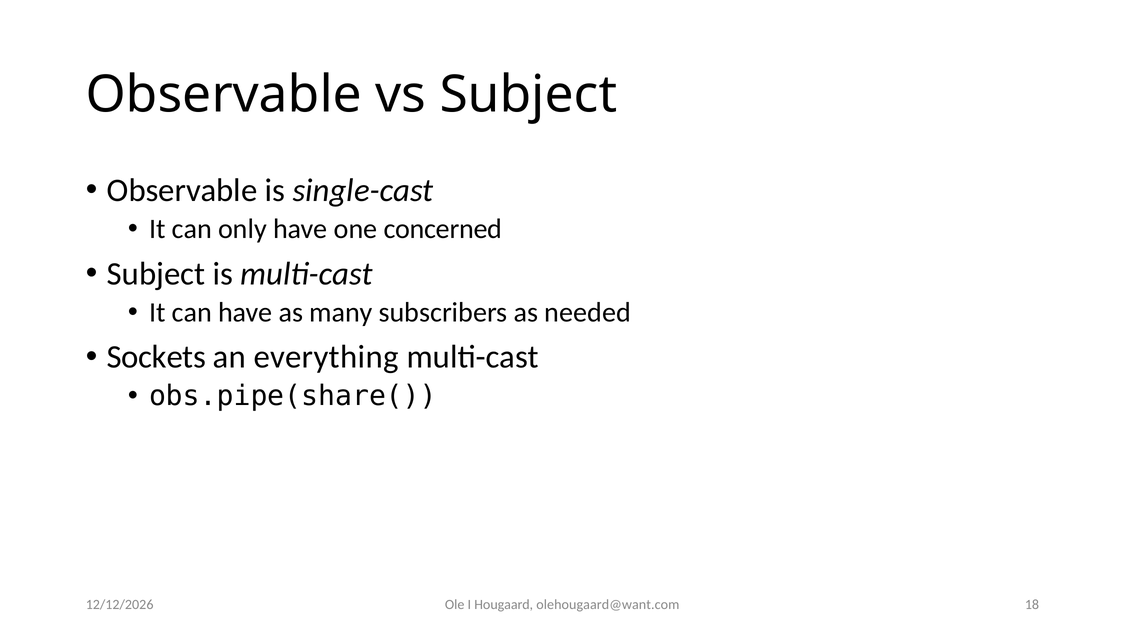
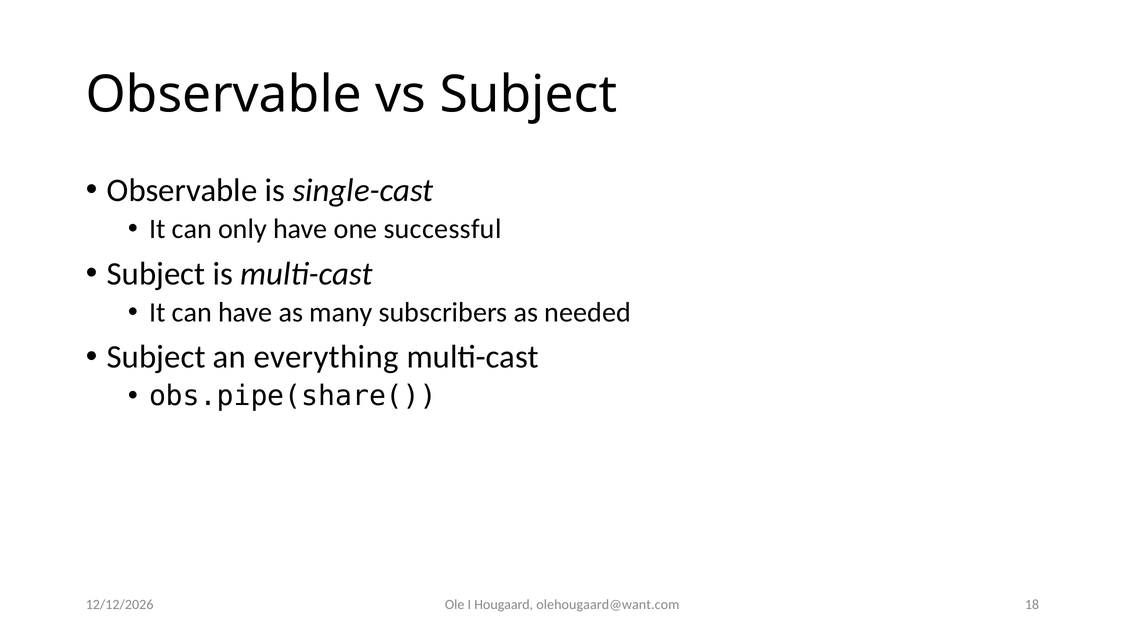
concerned: concerned -> successful
Sockets at (156, 357): Sockets -> Subject
